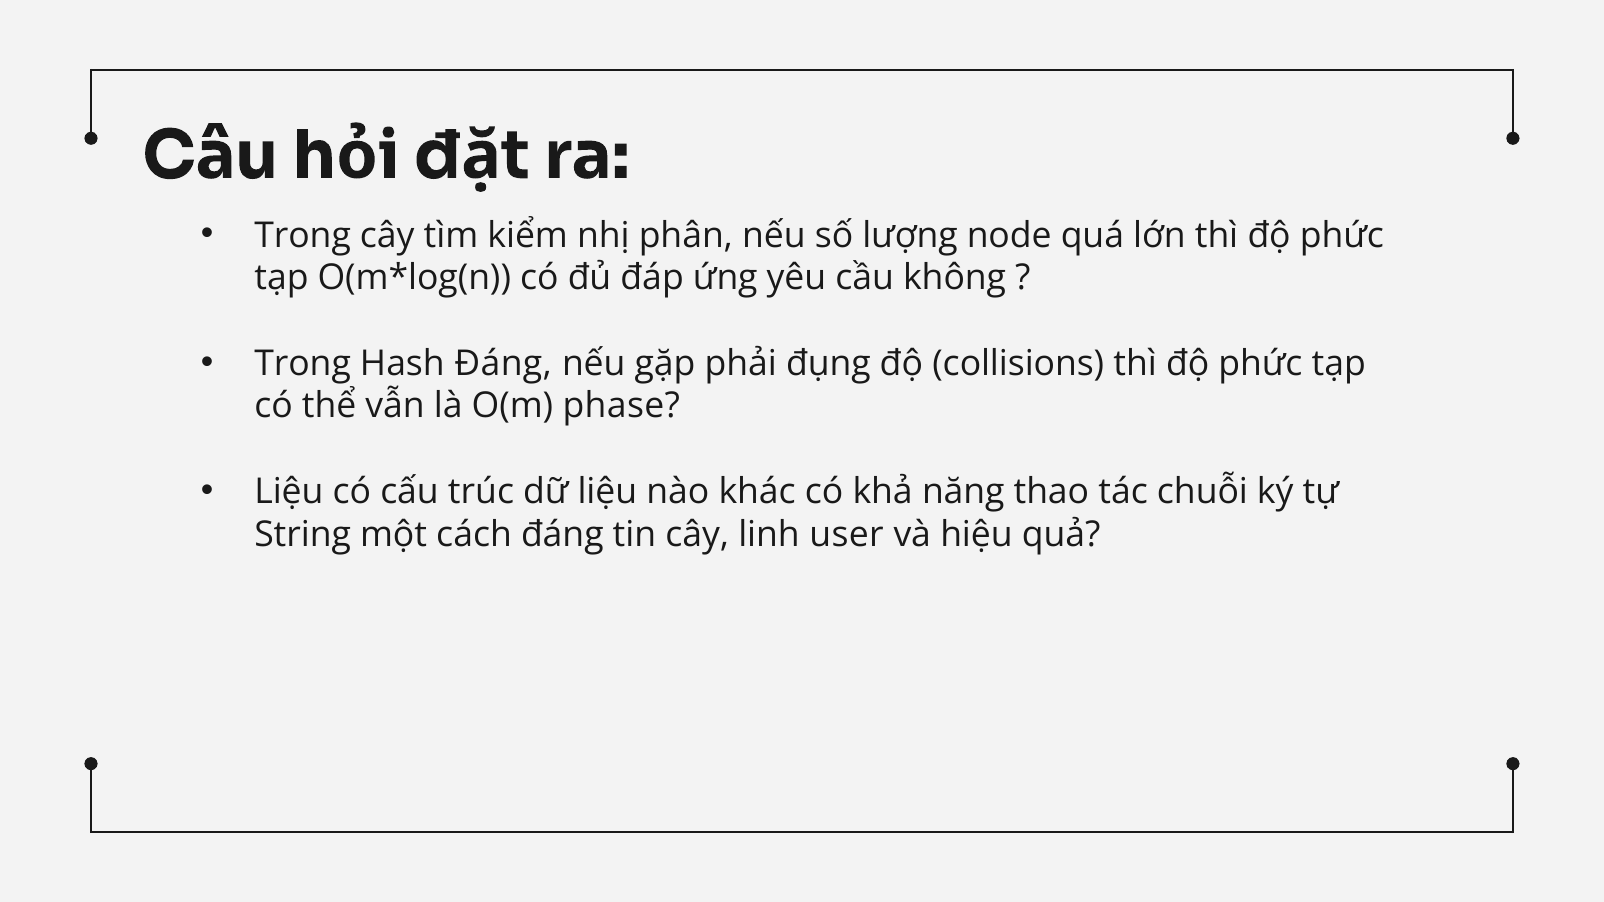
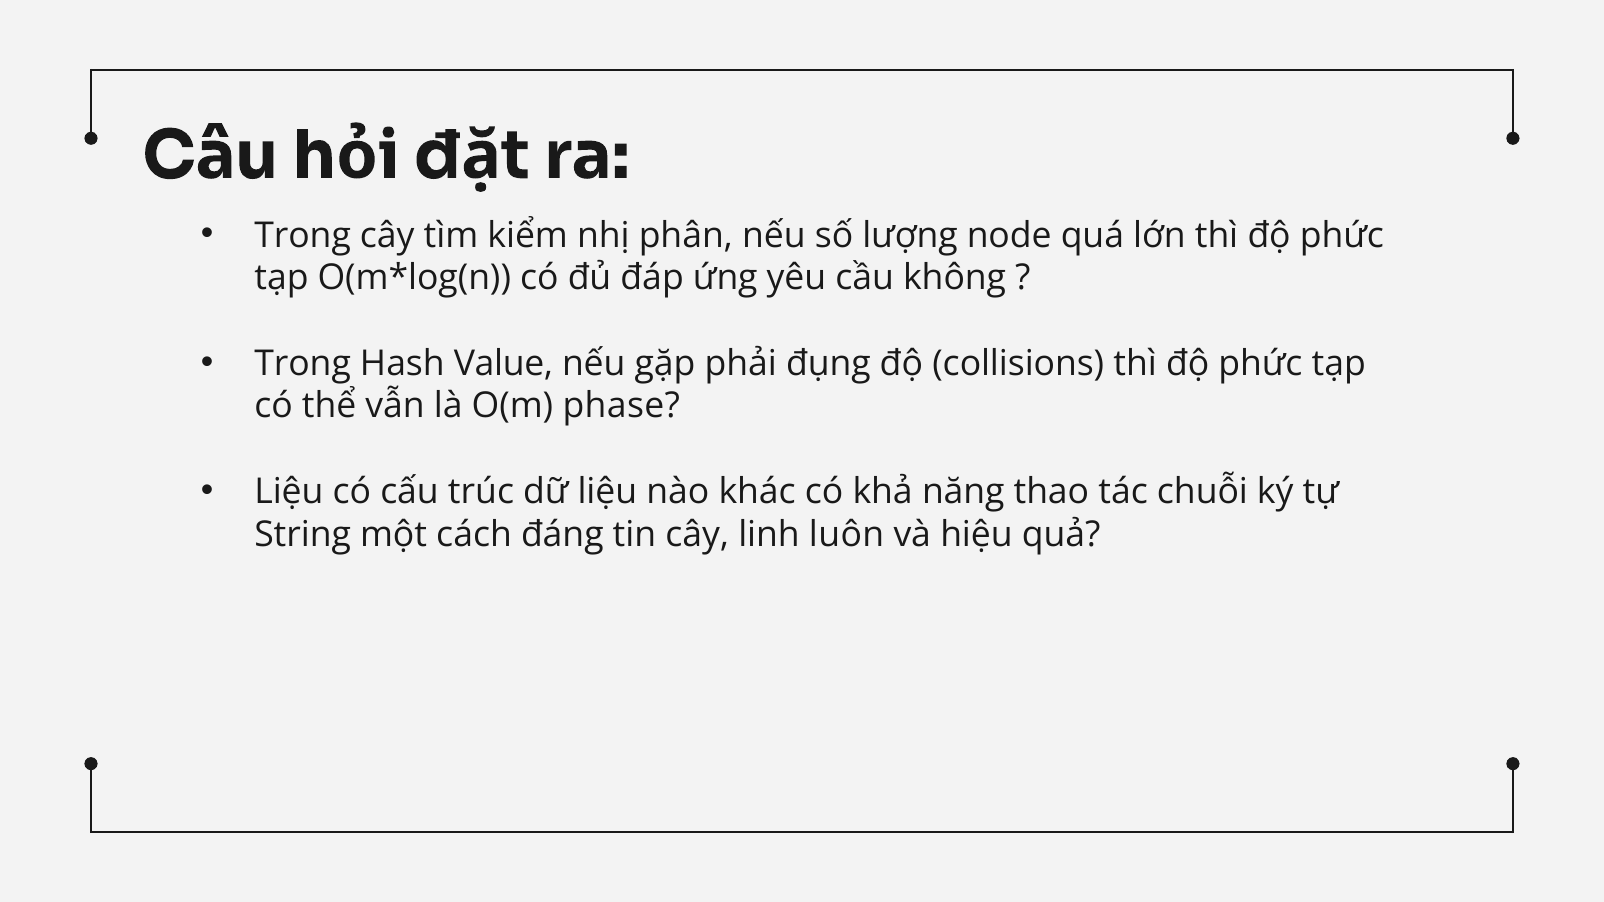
Hash Đáng: Đáng -> Value
user: user -> luôn
